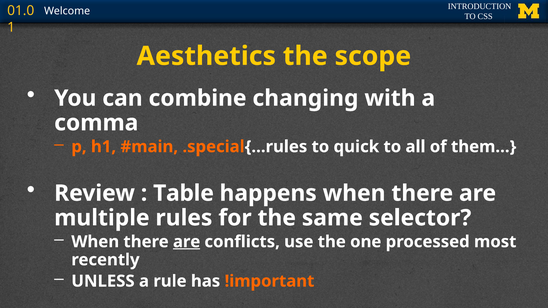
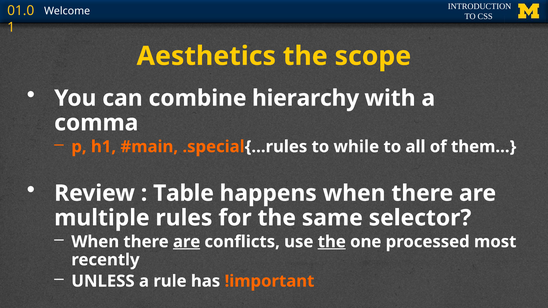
changing: changing -> hierarchy
quick: quick -> while
the at (332, 242) underline: none -> present
